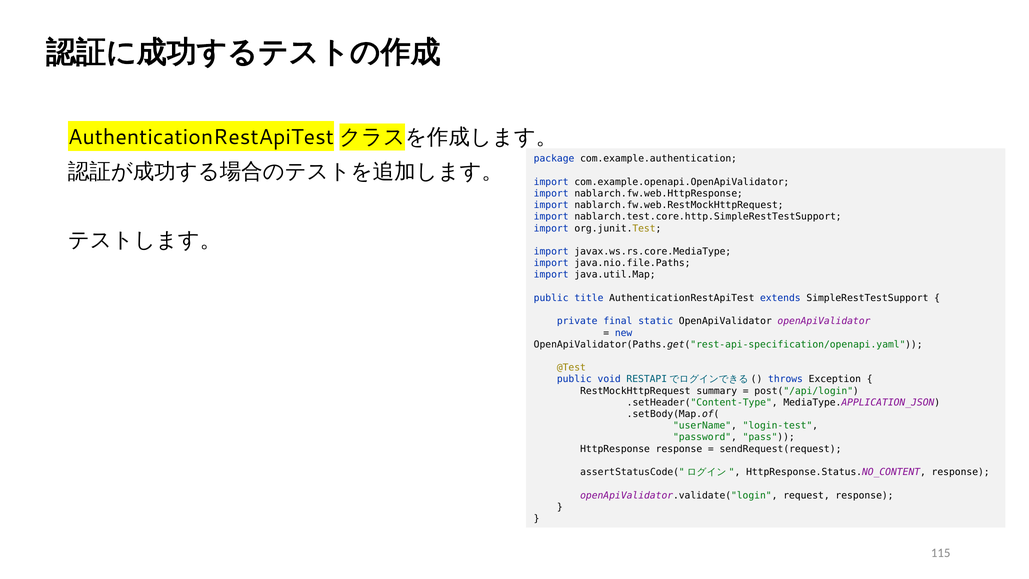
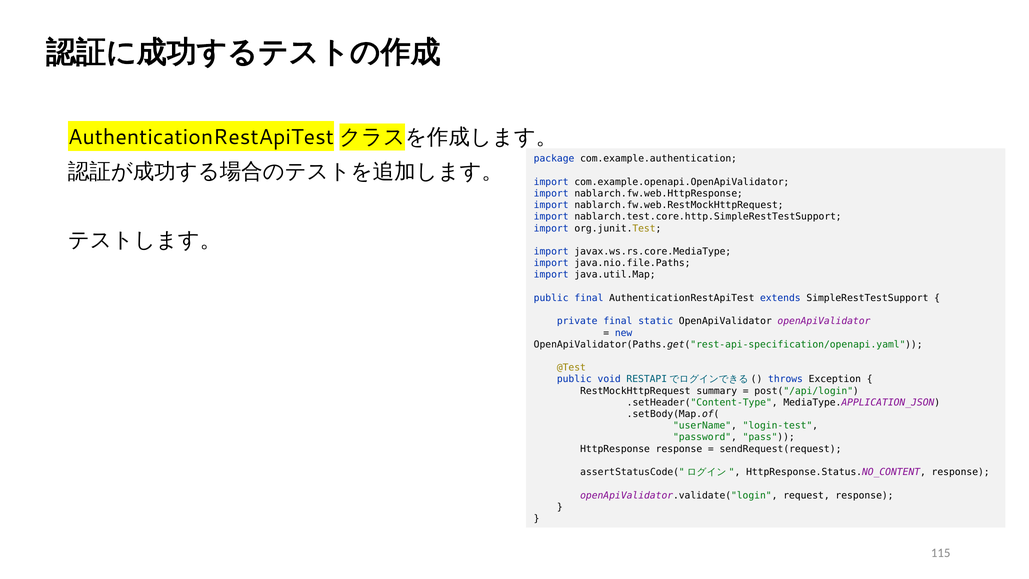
public title: title -> final
